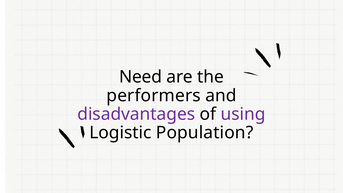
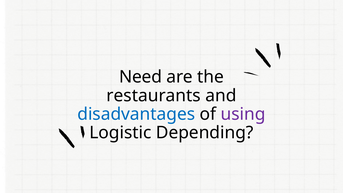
performers: performers -> restaurants
disadvantages colour: purple -> blue
Population: Population -> Depending
